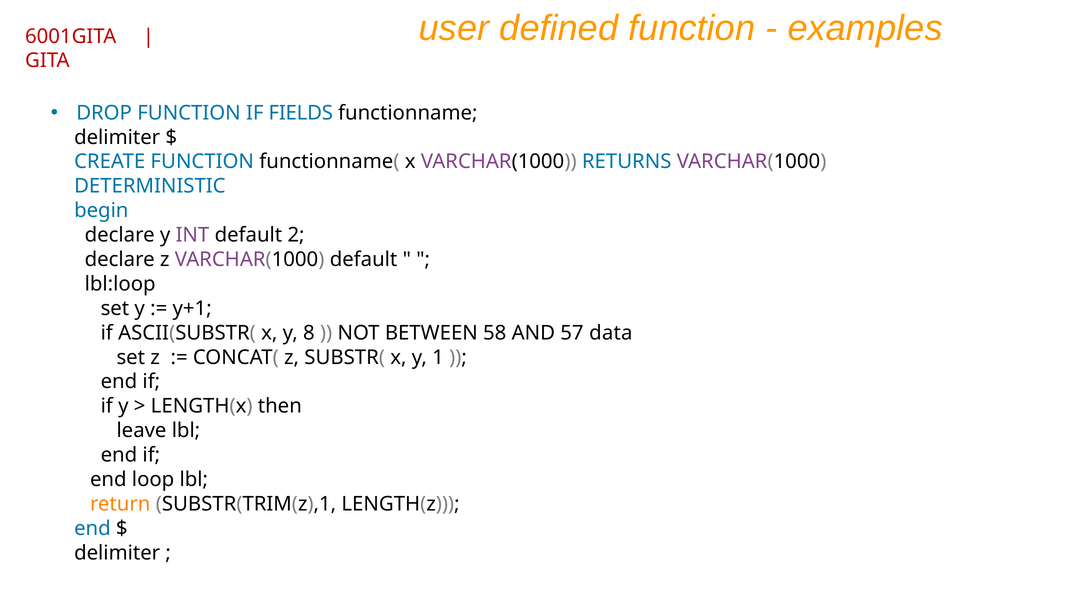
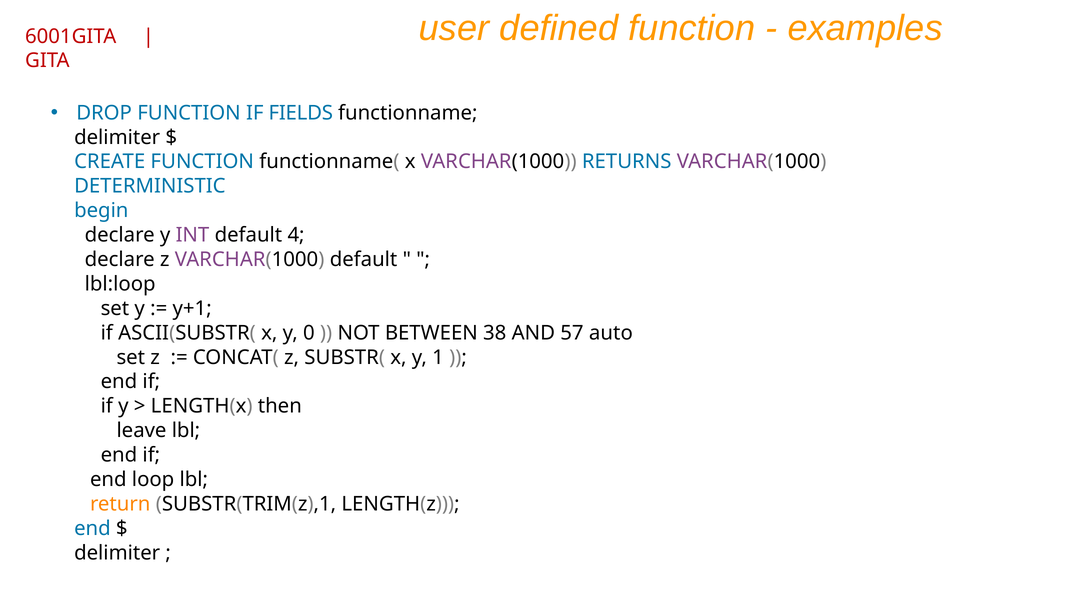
2: 2 -> 4
8: 8 -> 0
58: 58 -> 38
data: data -> auto
